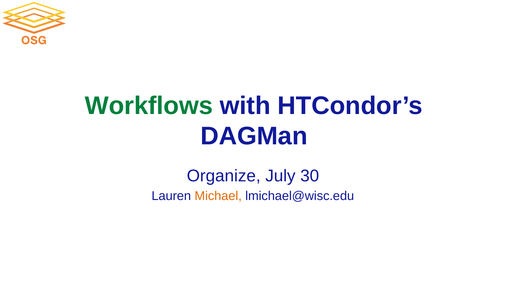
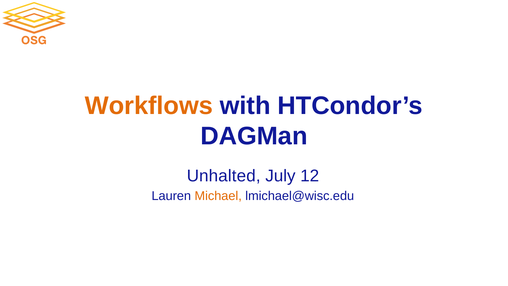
Workflows colour: green -> orange
Organize: Organize -> Unhalted
30: 30 -> 12
